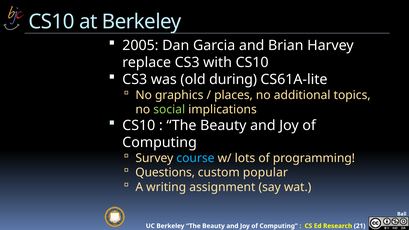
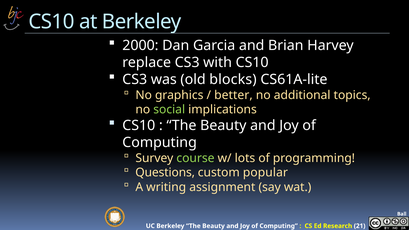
2005: 2005 -> 2000
during: during -> blocks
places: places -> better
course colour: light blue -> light green
